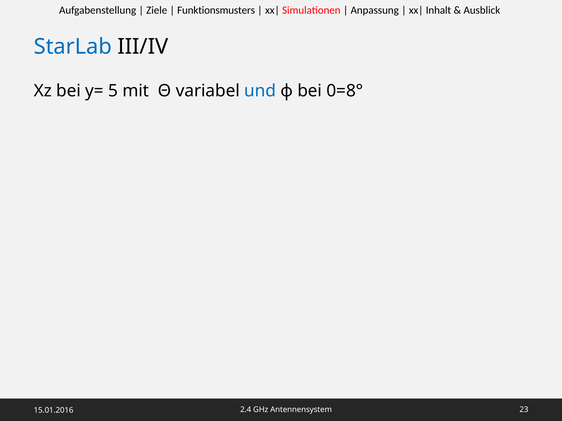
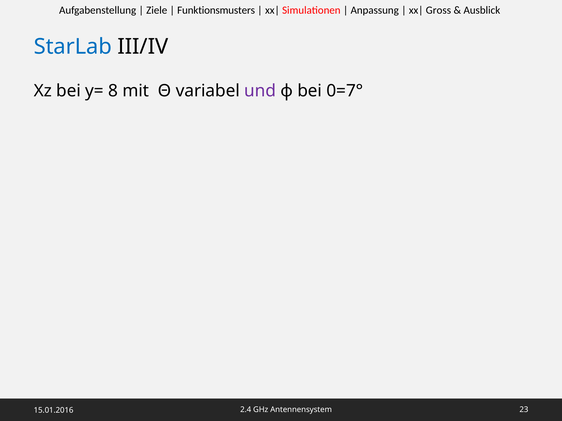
Inhalt: Inhalt -> Gross
5: 5 -> 8
und colour: blue -> purple
0=8°: 0=8° -> 0=7°
